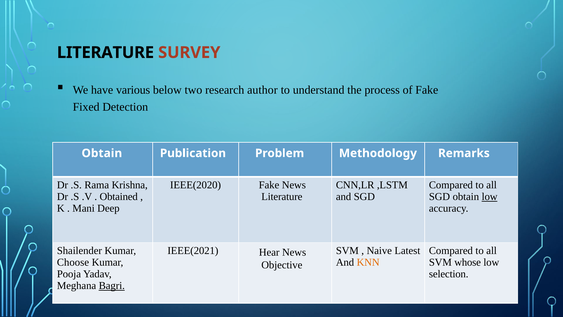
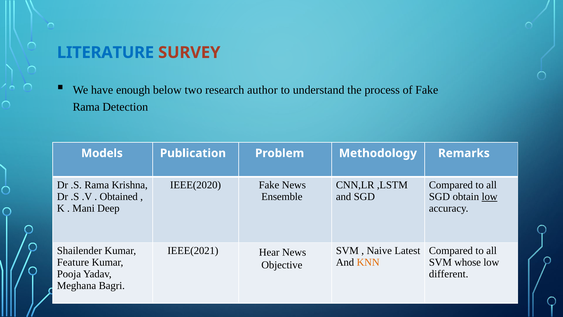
LITERATURE at (105, 52) colour: black -> blue
various: various -> enough
Fixed at (86, 107): Fixed -> Rama
Obtain at (102, 153): Obtain -> Models
Literature at (282, 196): Literature -> Ensemble
Choose: Choose -> Feature
selection: selection -> different
Bagri underline: present -> none
